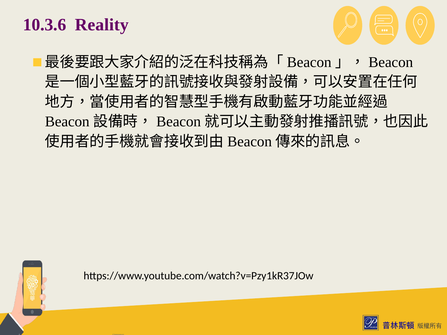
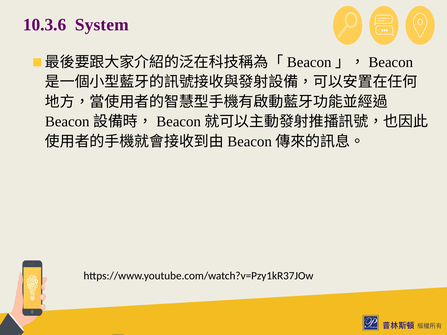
Reality: Reality -> System
